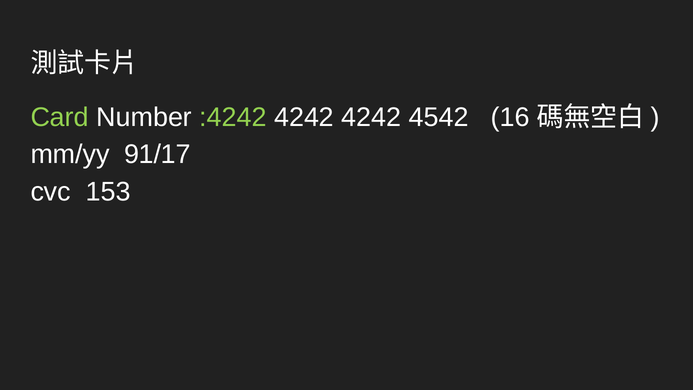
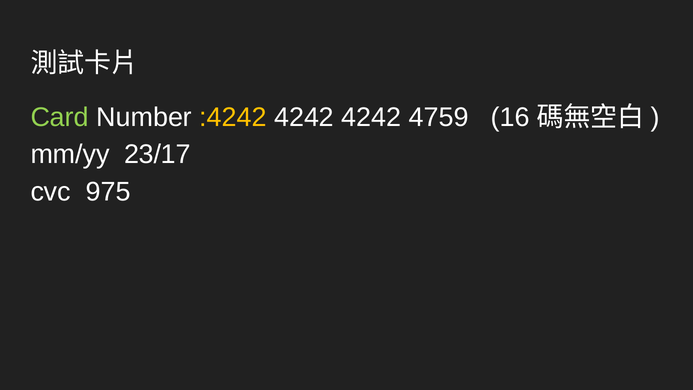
:4242 colour: light green -> yellow
4542: 4542 -> 4759
91/17: 91/17 -> 23/17
153: 153 -> 975
